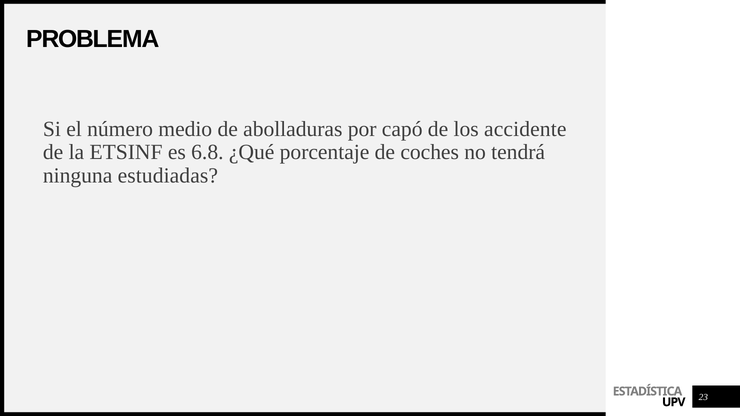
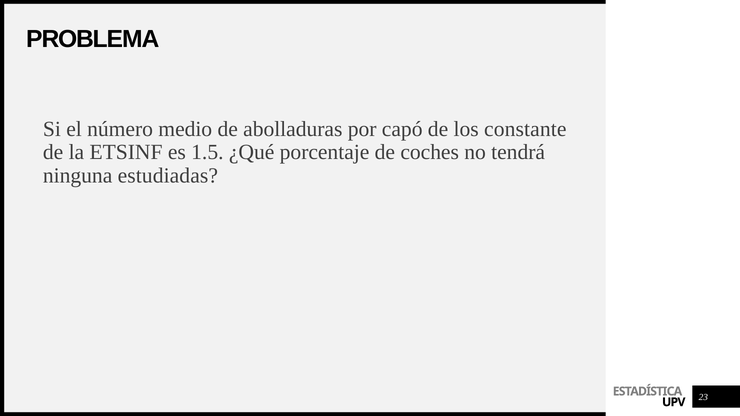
accidente: accidente -> constante
6.8: 6.8 -> 1.5
